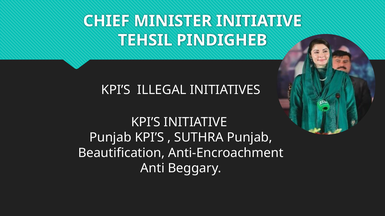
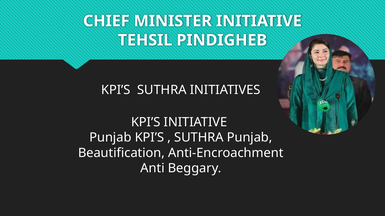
KPI’S ILLEGAL: ILLEGAL -> SUTHRA
